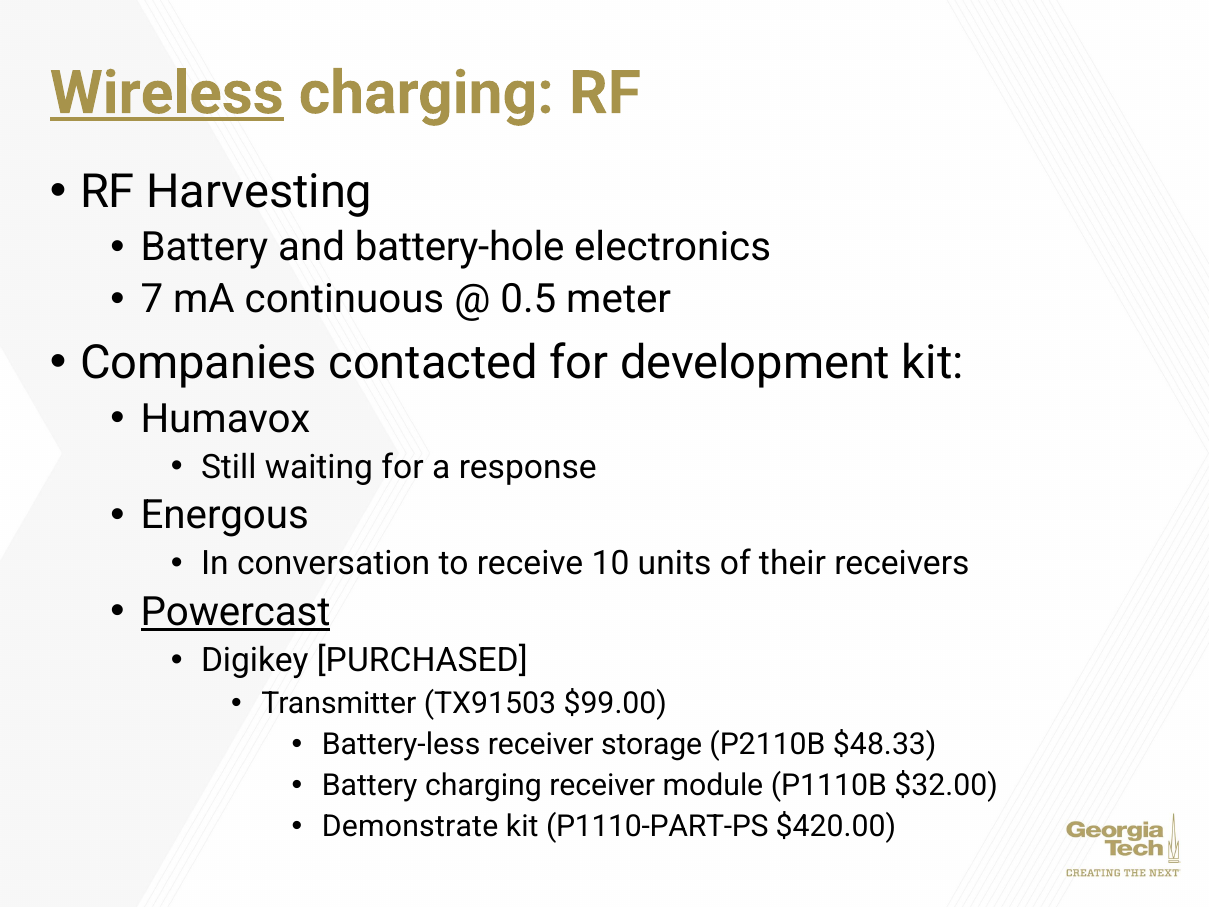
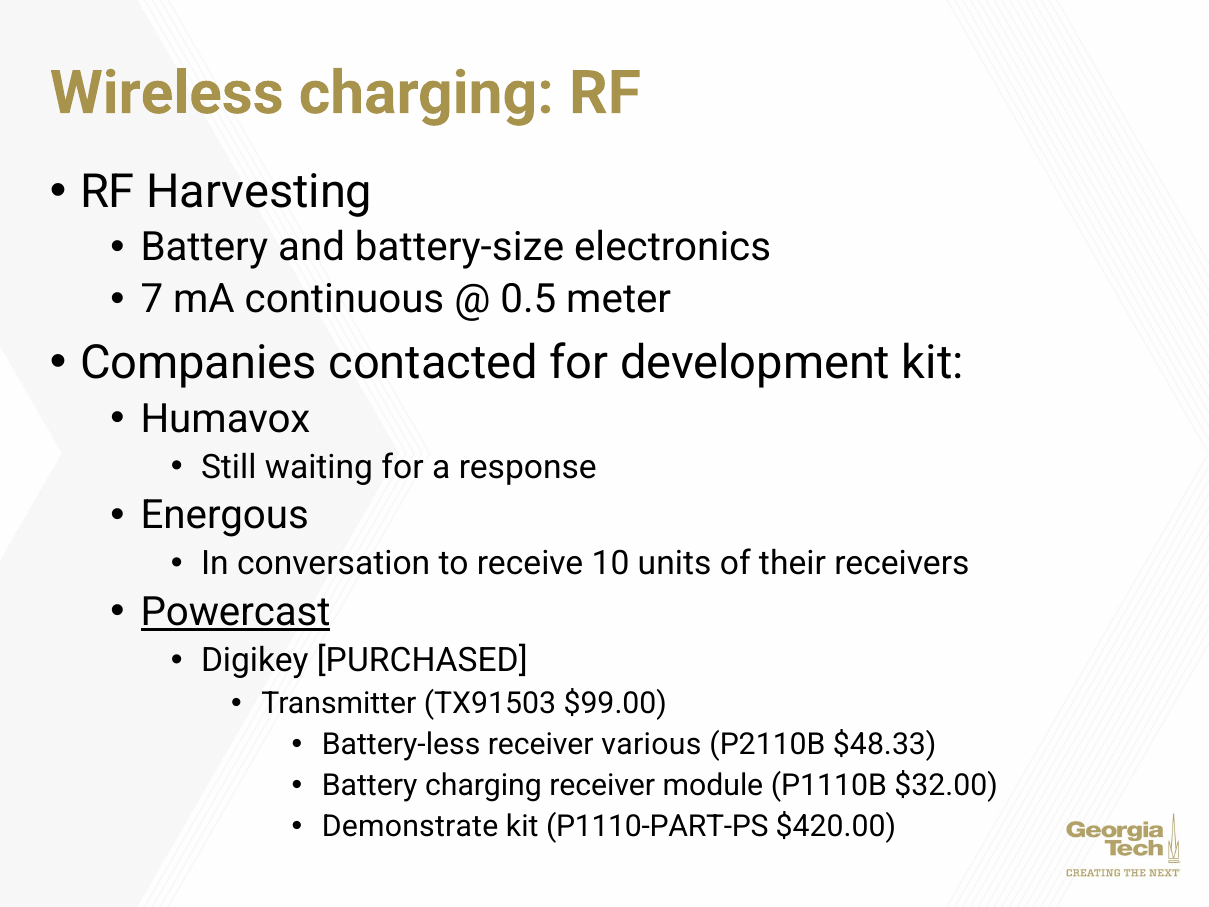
Wireless underline: present -> none
battery-hole: battery-hole -> battery-size
storage: storage -> various
